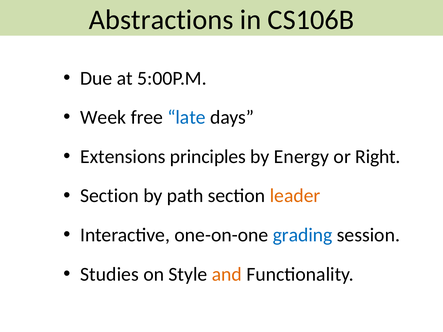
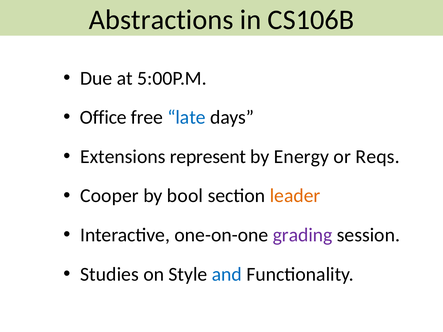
Week: Week -> Office
principles: principles -> represent
Right: Right -> Reqs
Section at (110, 196): Section -> Cooper
path: path -> bool
grading colour: blue -> purple
and colour: orange -> blue
